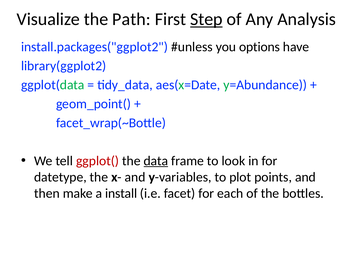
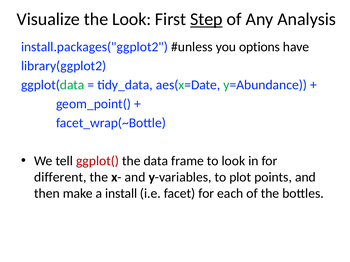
the Path: Path -> Look
data underline: present -> none
datetype: datetype -> different
